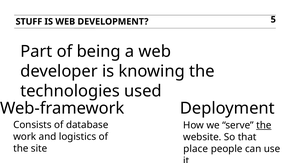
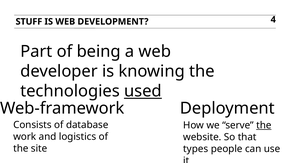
5: 5 -> 4
used underline: none -> present
place: place -> types
